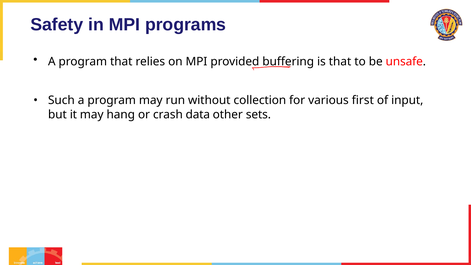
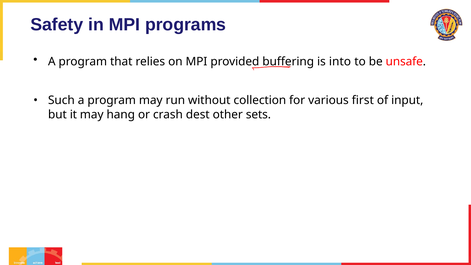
is that: that -> into
data: data -> dest
